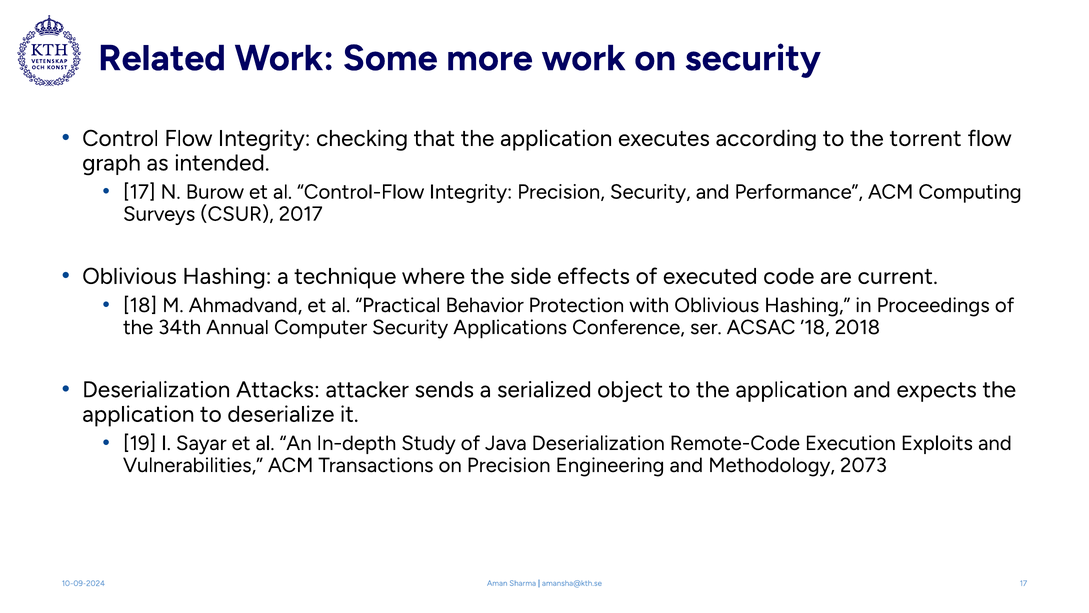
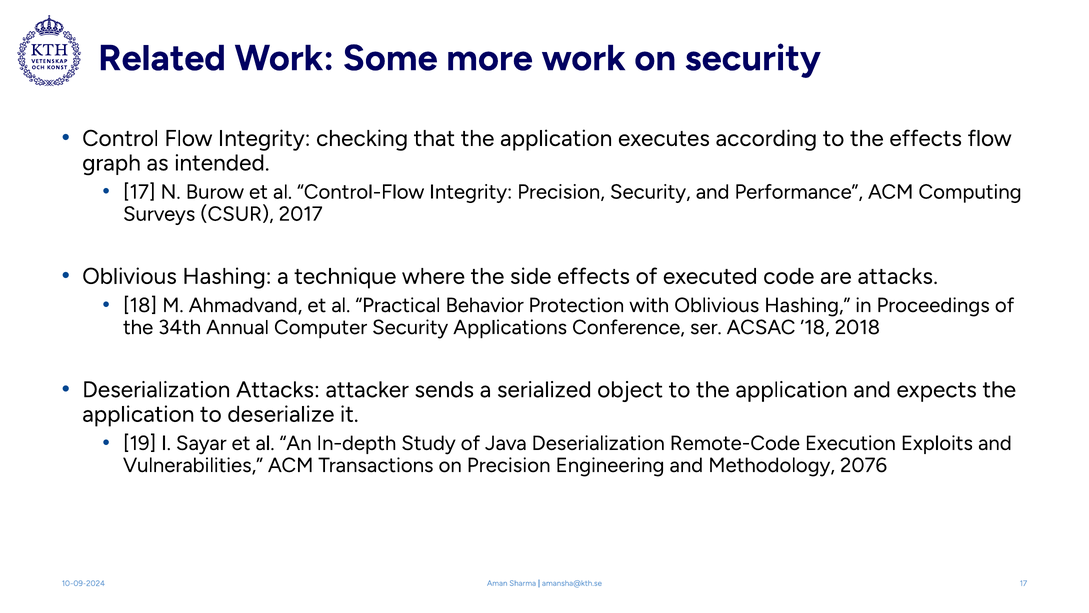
the torrent: torrent -> effects
are current: current -> attacks
2073: 2073 -> 2076
